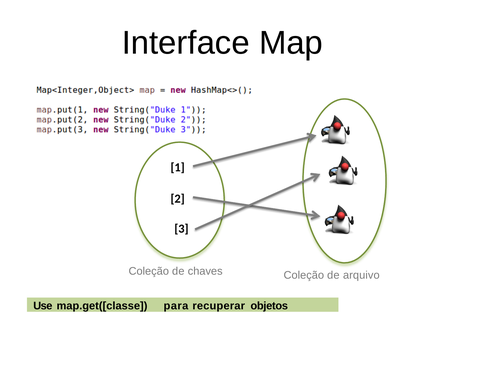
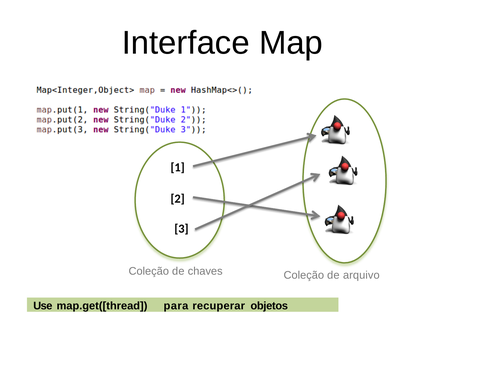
map.get([classe: map.get([classe -> map.get([thread
